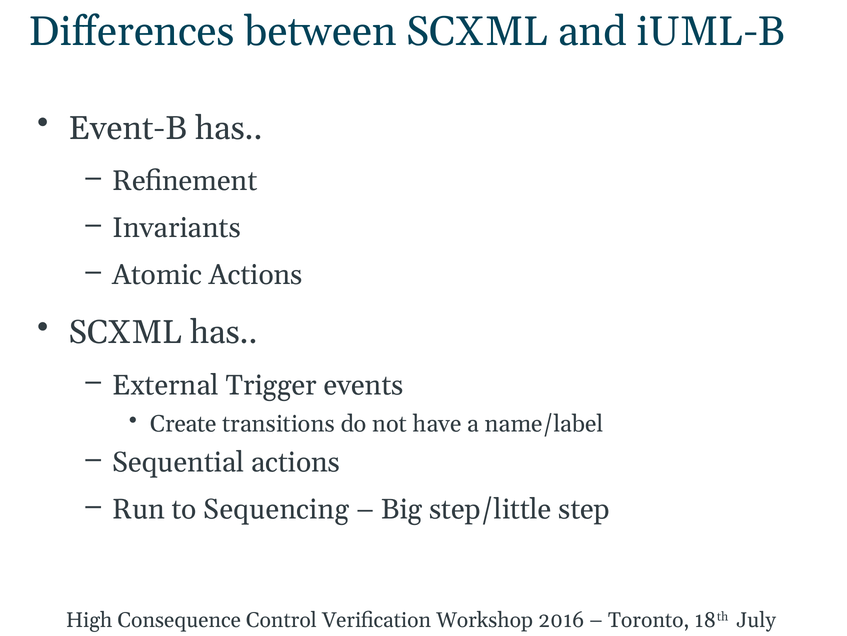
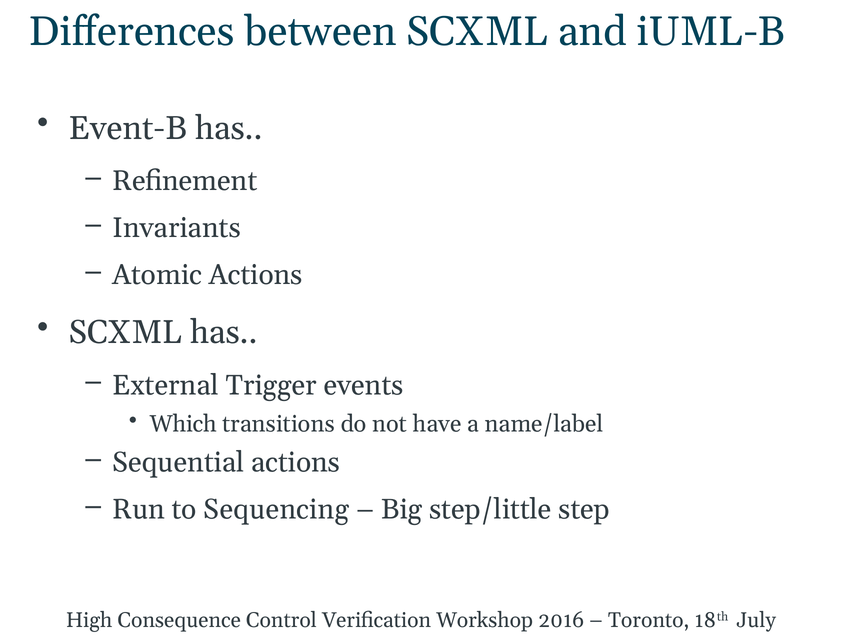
Create: Create -> Which
